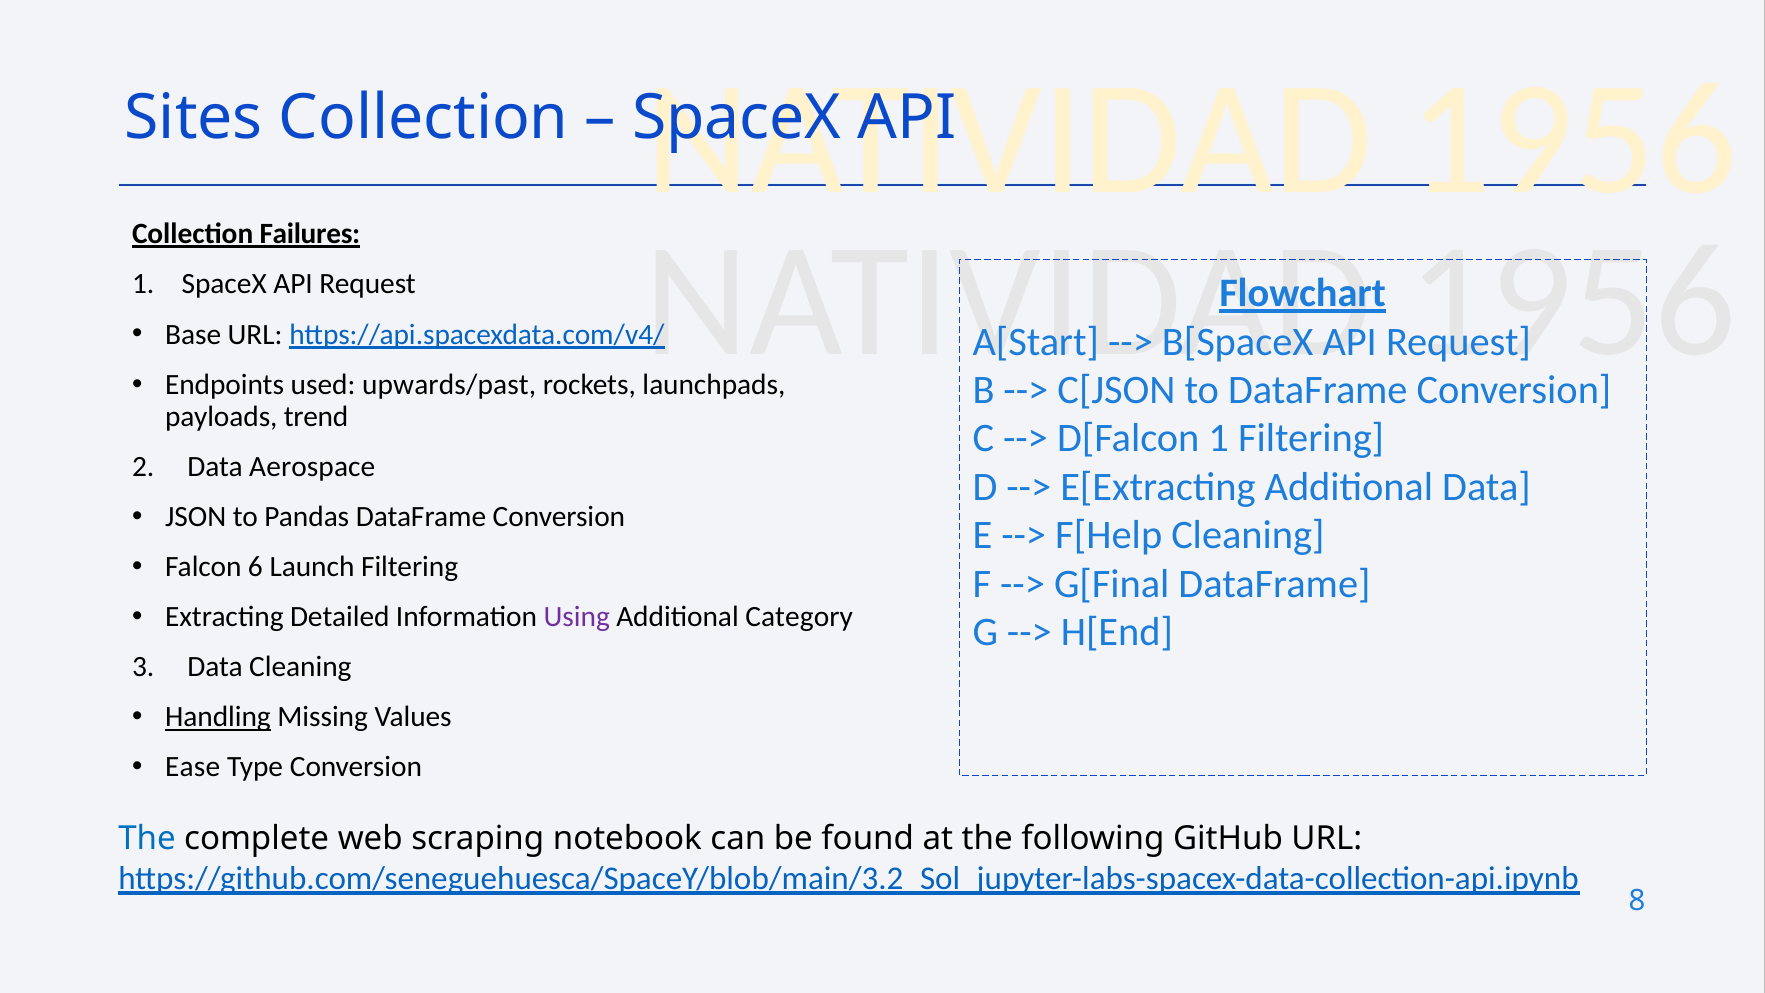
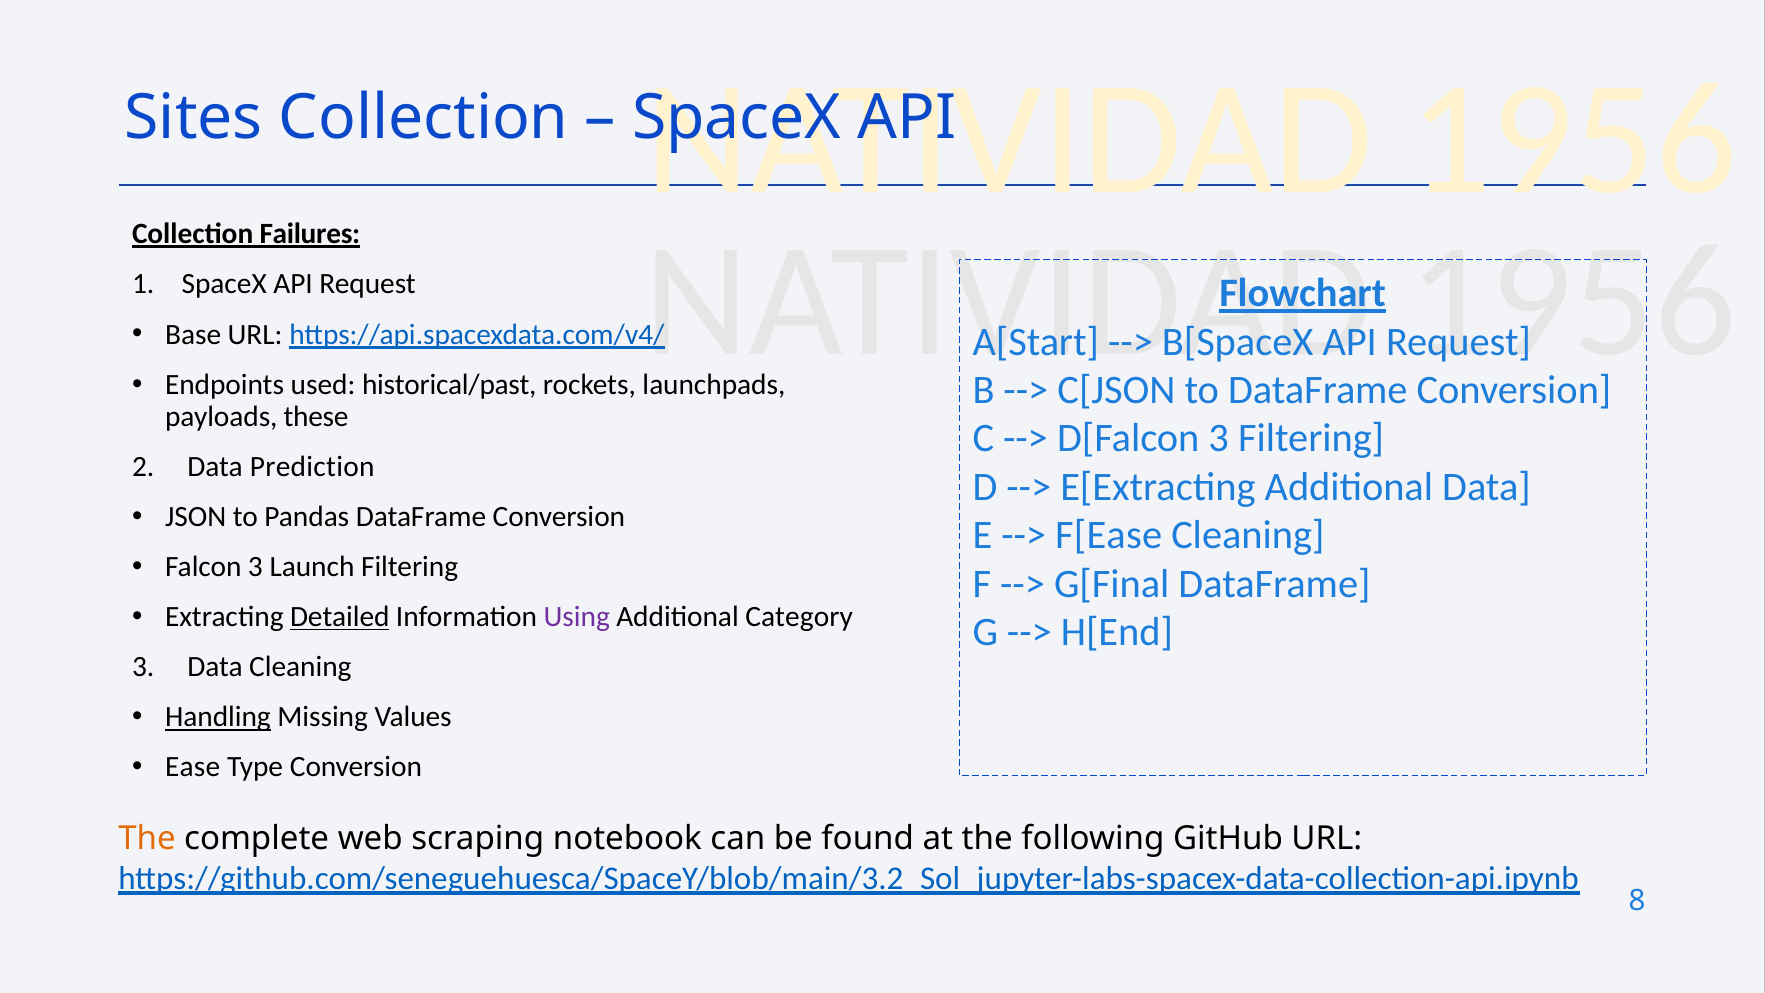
upwards/past: upwards/past -> historical/past
trend: trend -> these
D[Falcon 1: 1 -> 3
Aerospace: Aerospace -> Prediction
F[Help: F[Help -> F[Ease
Falcon 6: 6 -> 3
Detailed underline: none -> present
The at (147, 839) colour: blue -> orange
